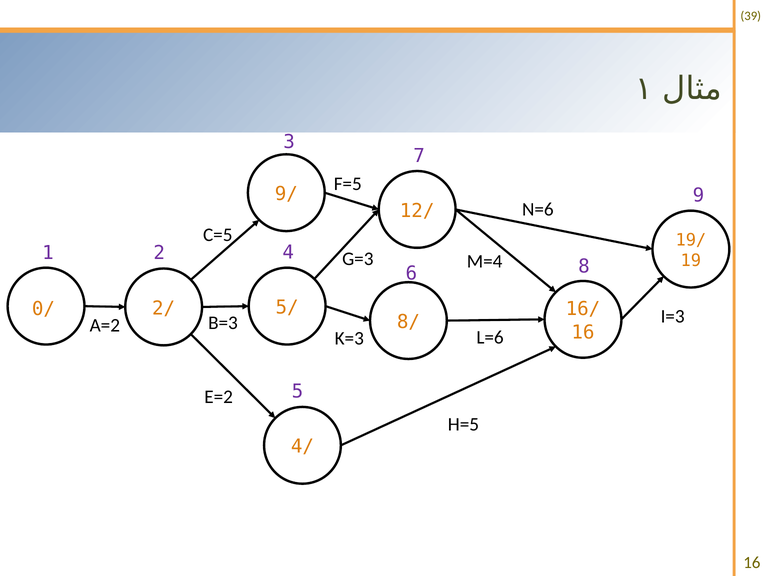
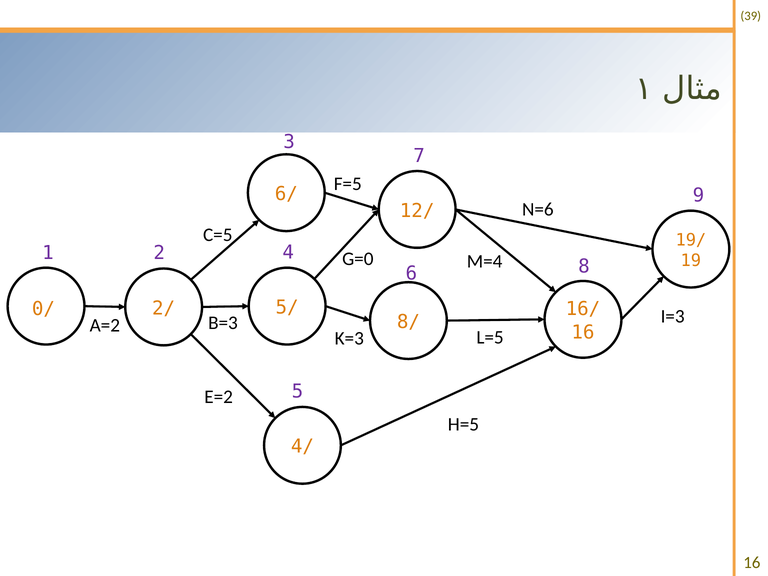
9/: 9/ -> 6/
G=3: G=3 -> G=0
L=6: L=6 -> L=5
